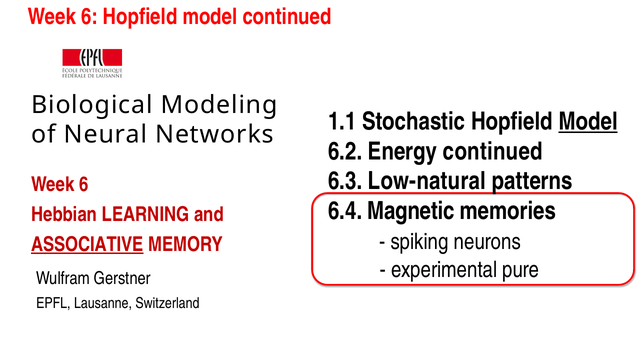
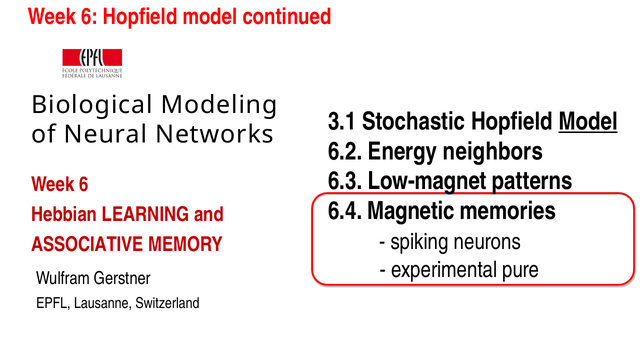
1.1: 1.1 -> 3.1
Energy continued: continued -> neighbors
Low-natural: Low-natural -> Low-magnet
ASSOCIATIVE underline: present -> none
